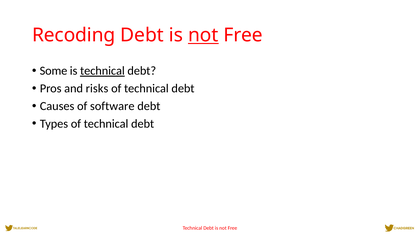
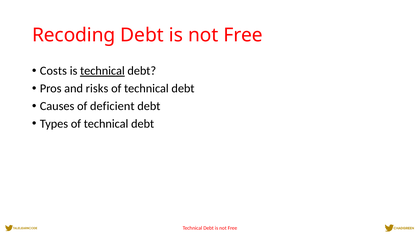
not at (203, 35) underline: present -> none
Some: Some -> Costs
software: software -> deficient
